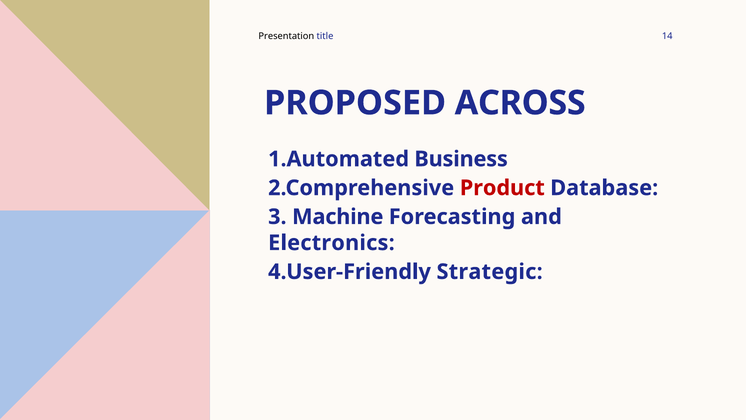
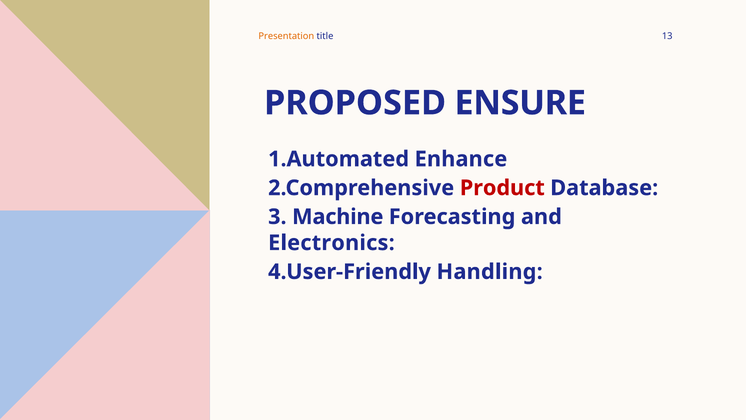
Presentation colour: black -> orange
14: 14 -> 13
ACROSS: ACROSS -> ENSURE
Business: Business -> Enhance
Strategic: Strategic -> Handling
